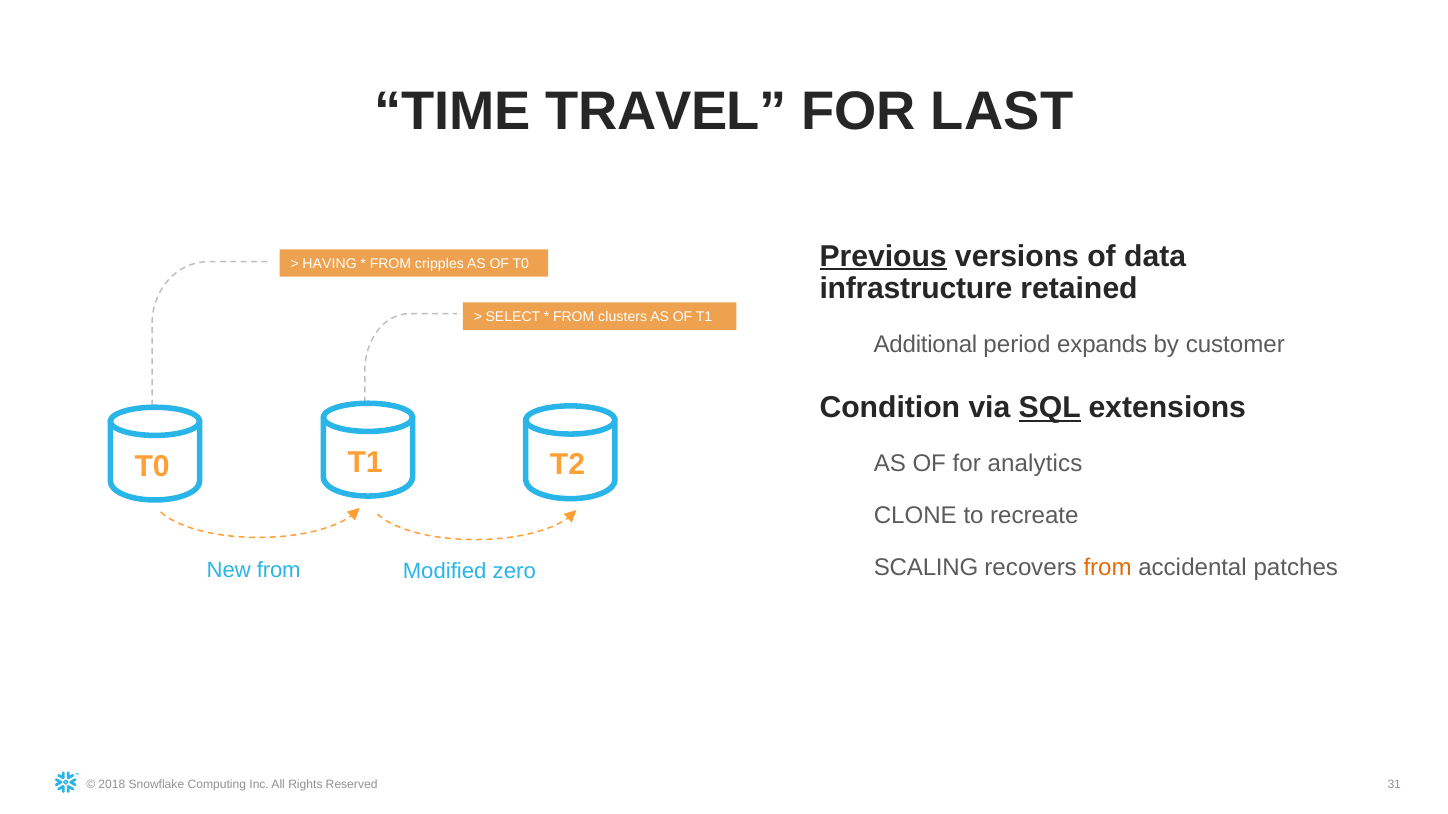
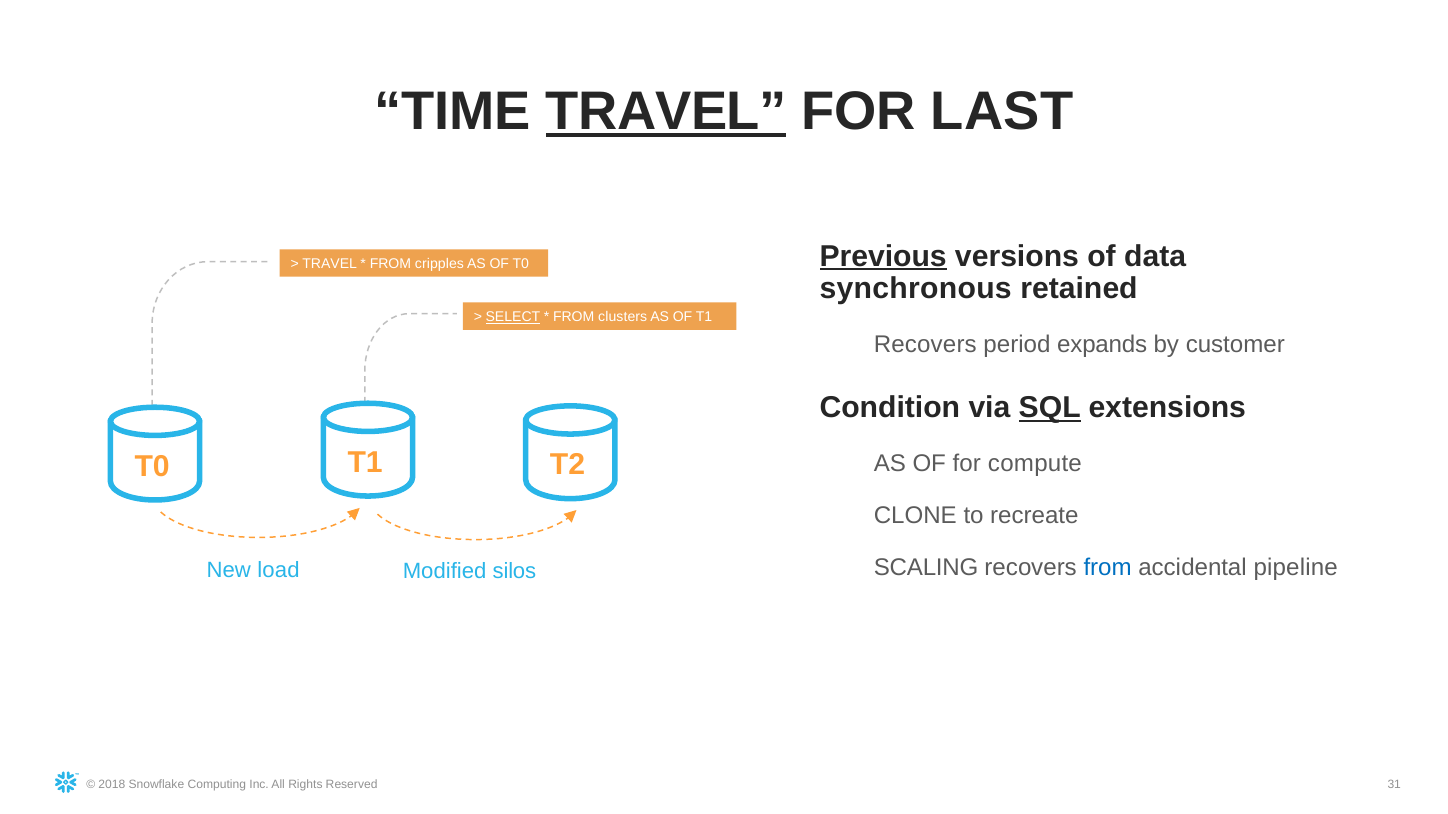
TRAVEL at (666, 112) underline: none -> present
HAVING at (330, 264): HAVING -> TRAVEL
infrastructure: infrastructure -> synchronous
SELECT underline: none -> present
Additional at (926, 345): Additional -> Recovers
analytics: analytics -> compute
from at (1108, 568) colour: orange -> blue
patches: patches -> pipeline
New from: from -> load
zero: zero -> silos
